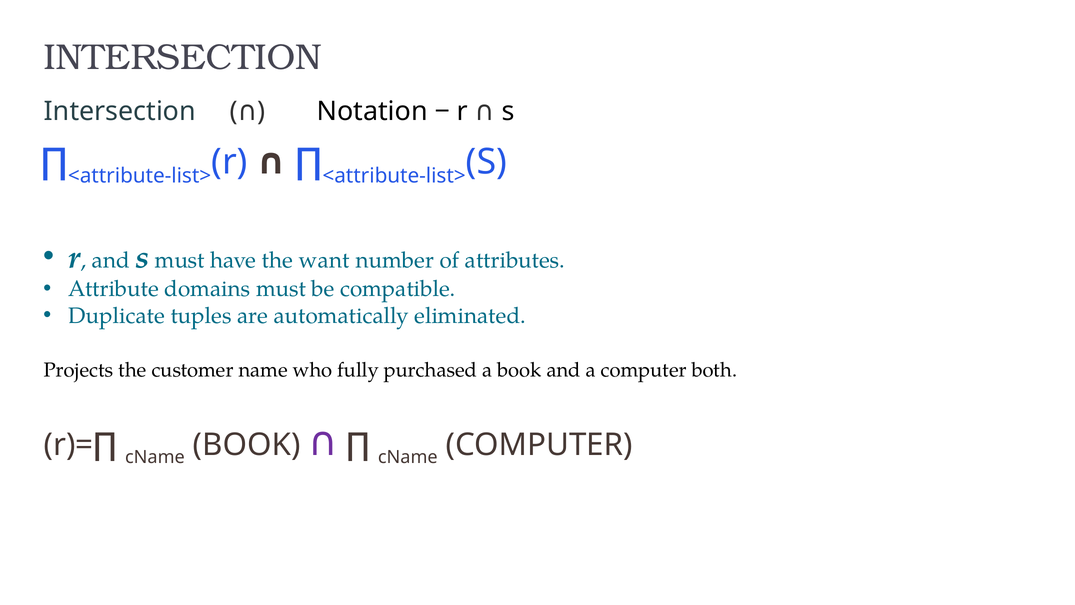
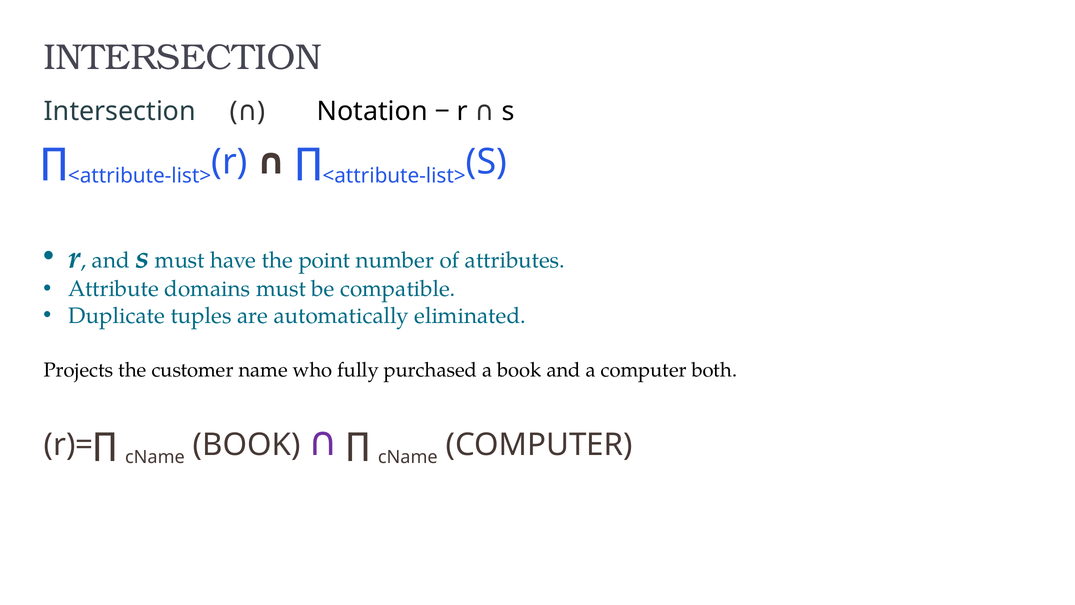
want: want -> point
